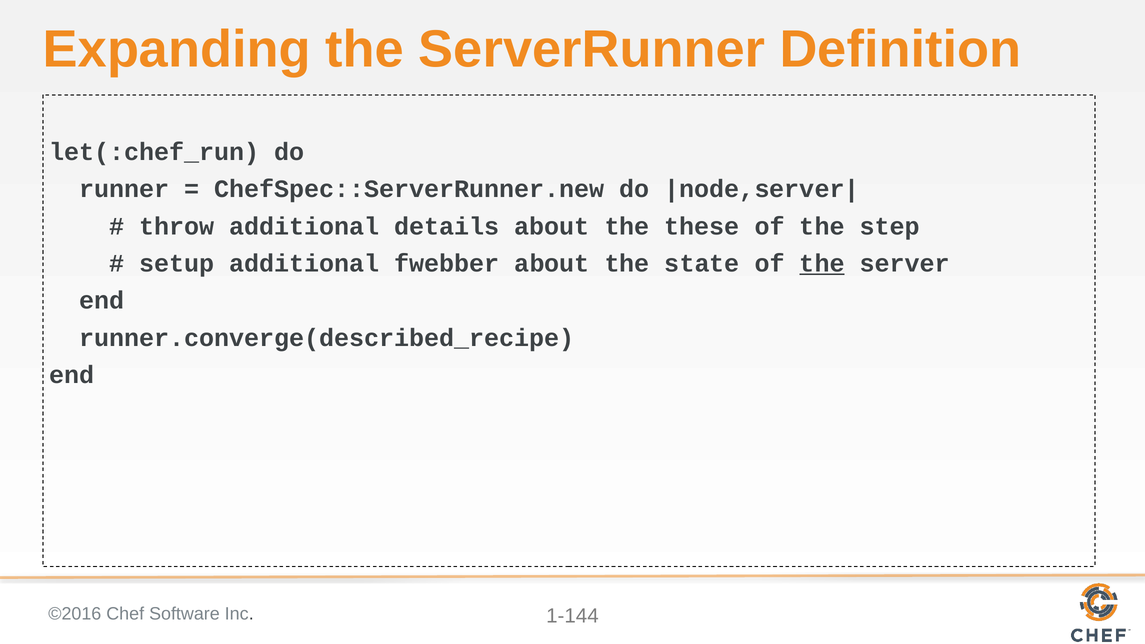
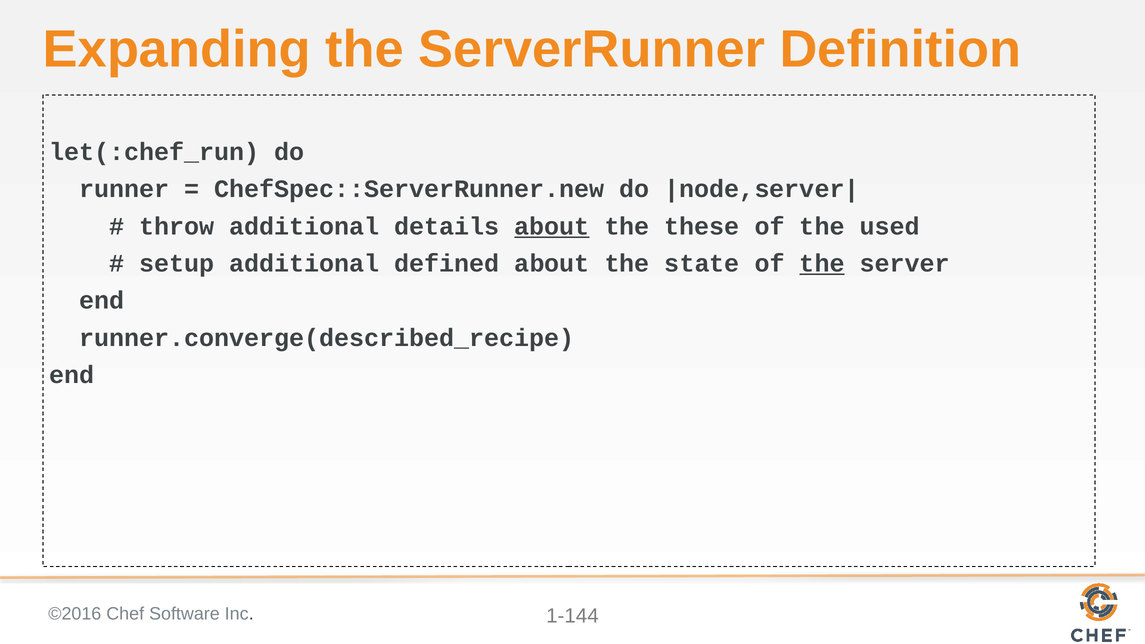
about at (552, 226) underline: none -> present
step: step -> used
fwebber: fwebber -> defined
